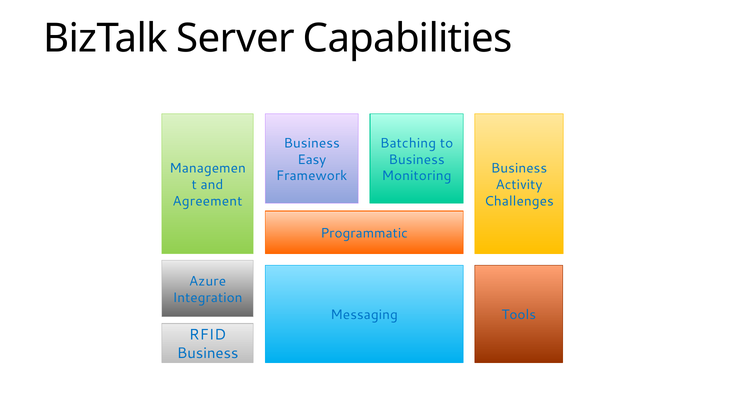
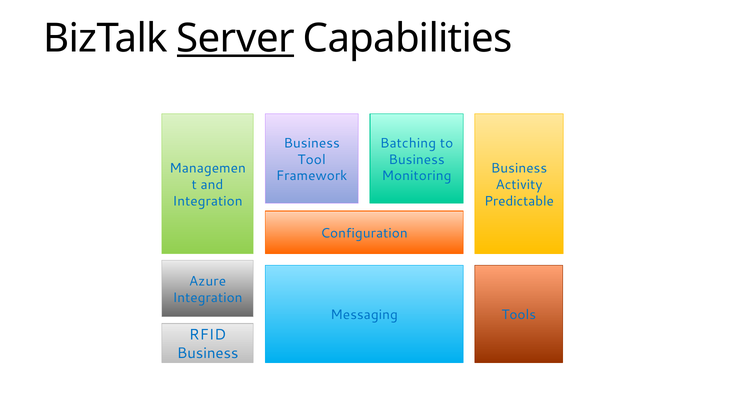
Server underline: none -> present
Easy: Easy -> Tool
Agreement at (207, 201): Agreement -> Integration
Challenges: Challenges -> Predictable
Programmatic: Programmatic -> Configuration
